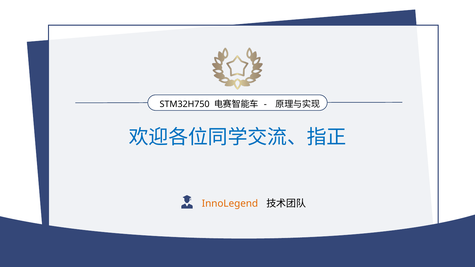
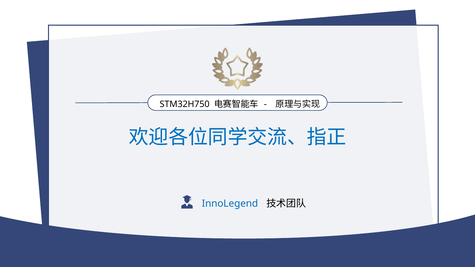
InnoLegend colour: orange -> blue
